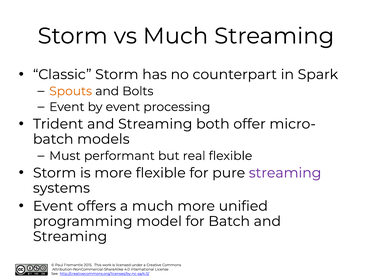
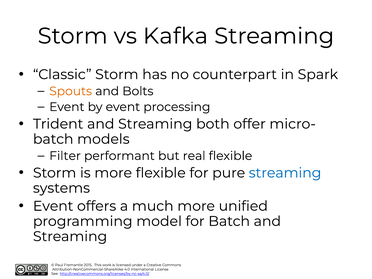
vs Much: Much -> Kafka
Must: Must -> Filter
streaming at (285, 173) colour: purple -> blue
